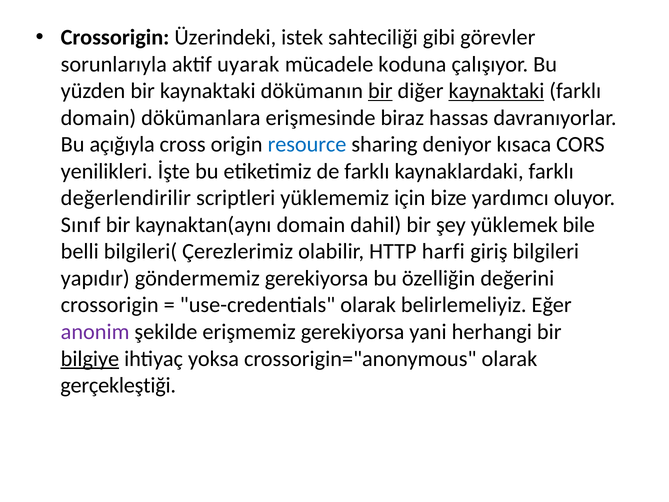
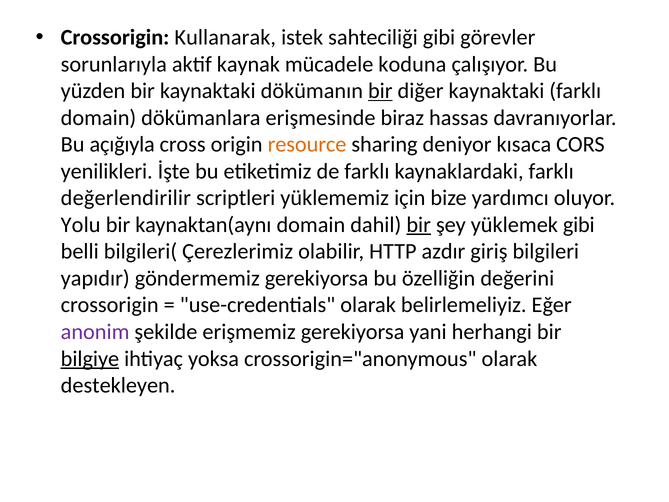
Üzerindeki: Üzerindeki -> Kullanarak
uyarak: uyarak -> kaynak
kaynaktaki at (496, 91) underline: present -> none
resource colour: blue -> orange
Sınıf: Sınıf -> Yolu
bir at (419, 225) underline: none -> present
yüklemek bile: bile -> gibi
harfi: harfi -> azdır
gerçekleştiği: gerçekleştiği -> destekleyen
